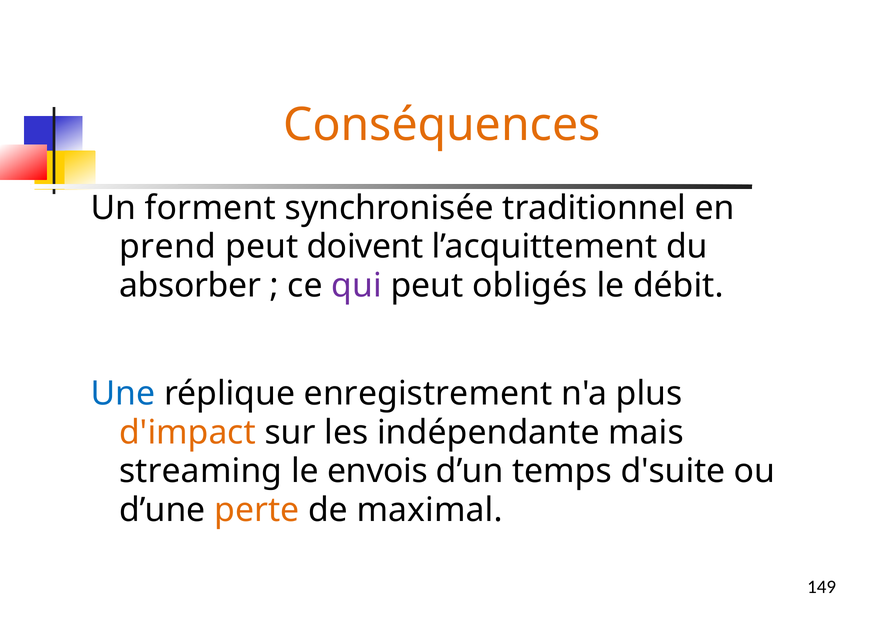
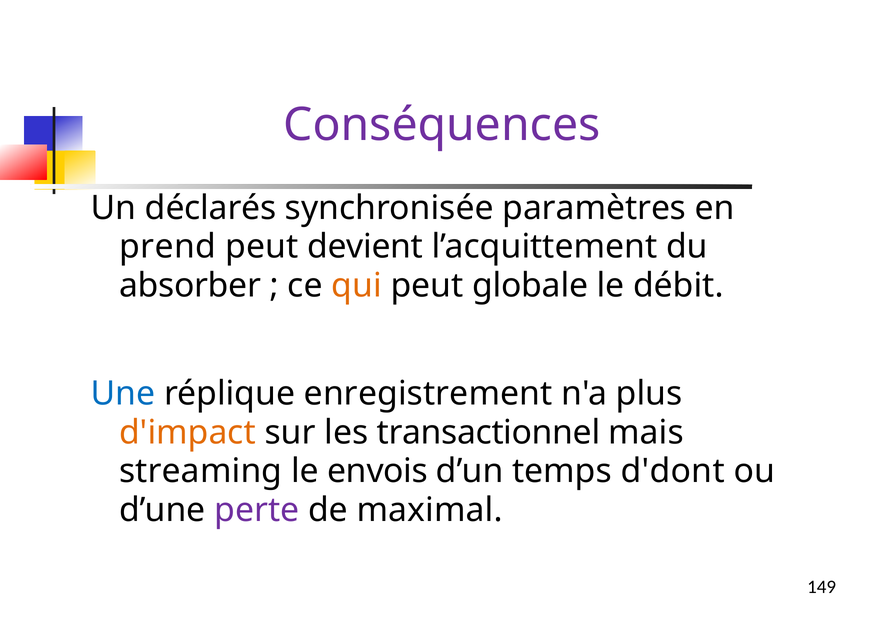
Conséquences colour: orange -> purple
forment: forment -> déclarés
traditionnel: traditionnel -> paramètres
doivent: doivent -> devient
qui colour: purple -> orange
obligés: obligés -> globale
indépendante: indépendante -> transactionnel
d'suite: d'suite -> d'dont
perte colour: orange -> purple
